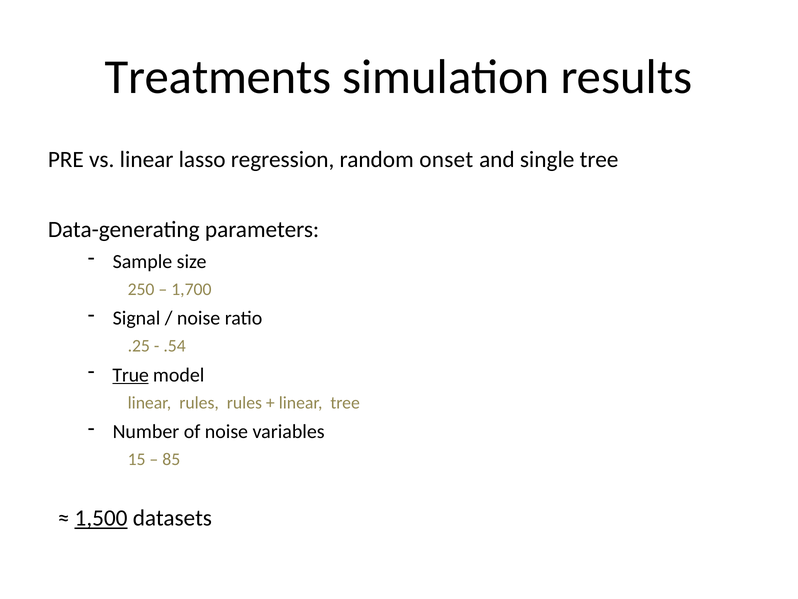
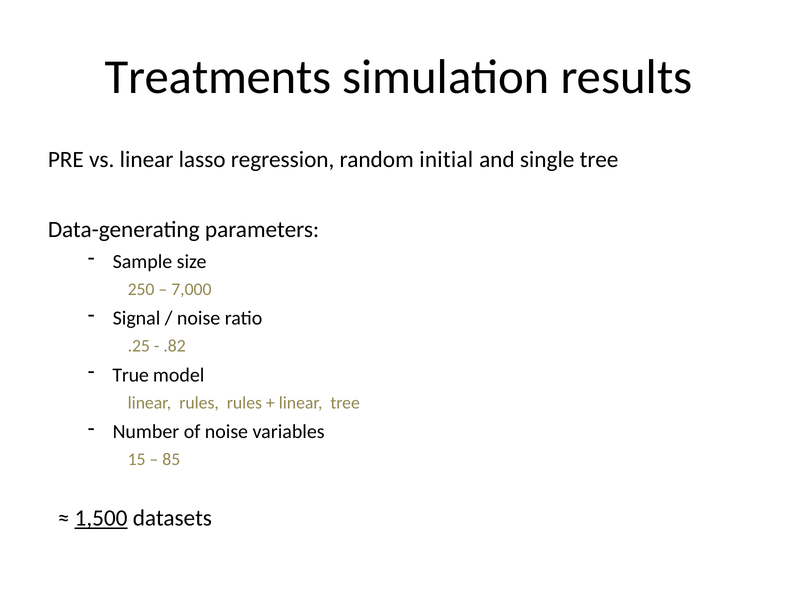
onset: onset -> initial
1,700: 1,700 -> 7,000
.54: .54 -> .82
True underline: present -> none
